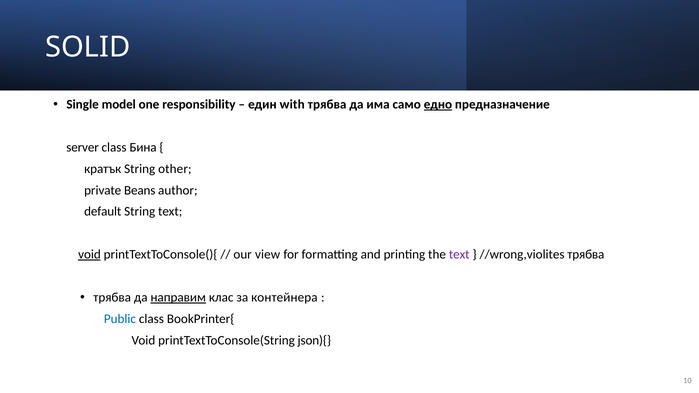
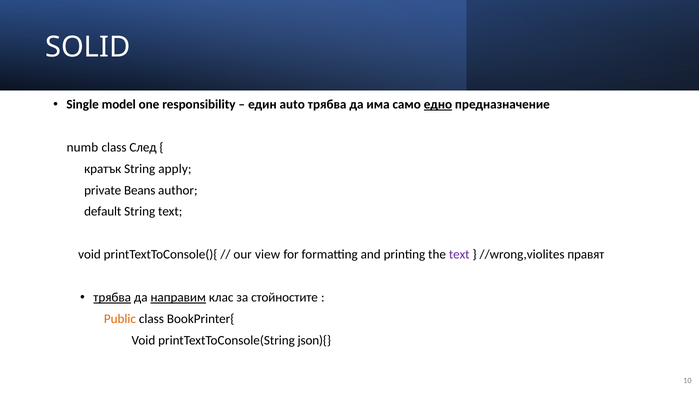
with: with -> auto
server: server -> numb
Бина: Бина -> След
other: other -> apply
void at (90, 255) underline: present -> none
//wrong,violites трябва: трябва -> правят
трябва at (112, 298) underline: none -> present
контейнера: контейнера -> стойностите
Public colour: blue -> orange
